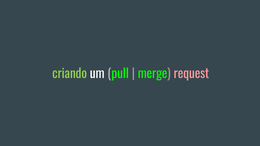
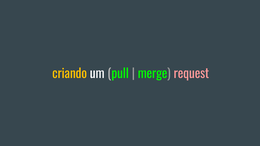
criando colour: light green -> yellow
